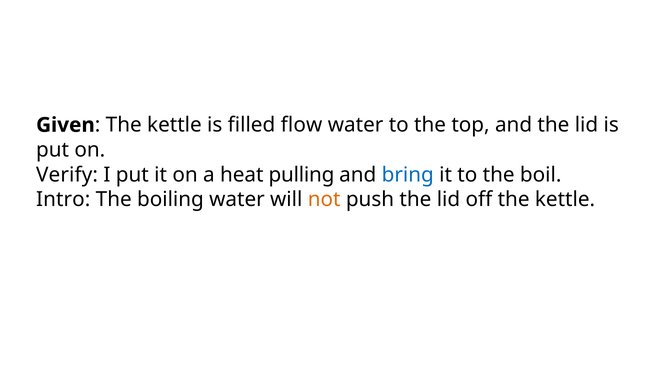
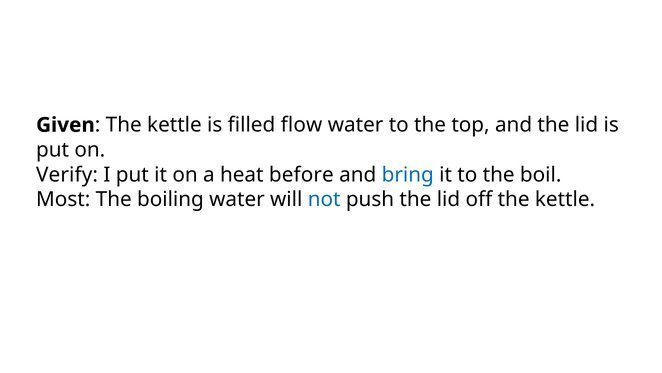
pulling: pulling -> before
Intro: Intro -> Most
not colour: orange -> blue
